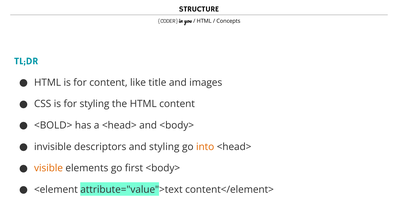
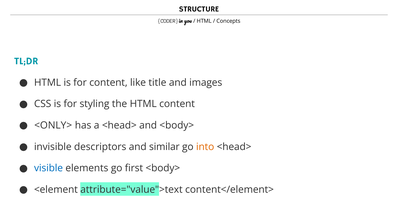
<BOLD>: <BOLD> -> <ONLY>
and styling: styling -> similar
visible colour: orange -> blue
